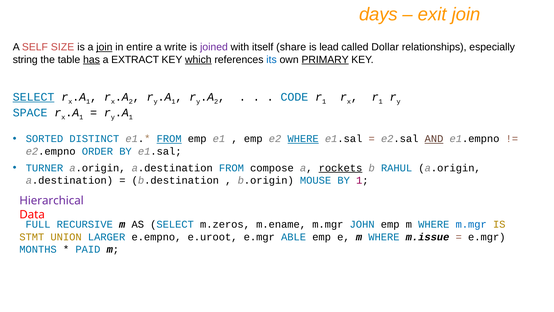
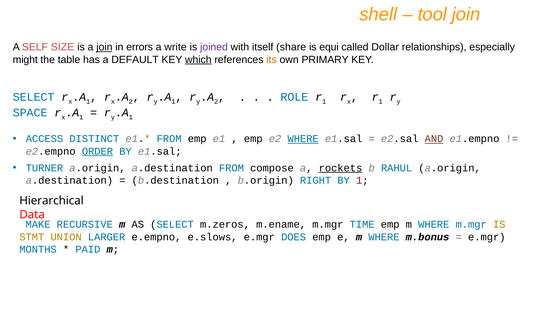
days: days -> shell
exit: exit -> tool
entire: entire -> errors
lead: lead -> equi
string: string -> might
has underline: present -> none
EXTRACT: EXTRACT -> DEFAULT
its colour: blue -> orange
PRIMARY underline: present -> none
SELECT at (34, 97) underline: present -> none
CODE: CODE -> ROLE
SORTED: SORTED -> ACCESS
FROM at (169, 139) underline: present -> none
ORDER underline: none -> present
MOUSE: MOUSE -> RIGHT
Hierarchical colour: purple -> black
FULL: FULL -> MAKE
JOHN: JOHN -> TIME
e.uroot: e.uroot -> e.slows
ABLE: ABLE -> DOES
m.issue: m.issue -> m.bonus
